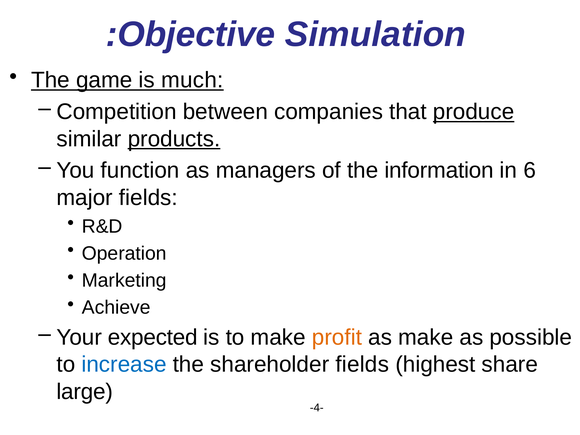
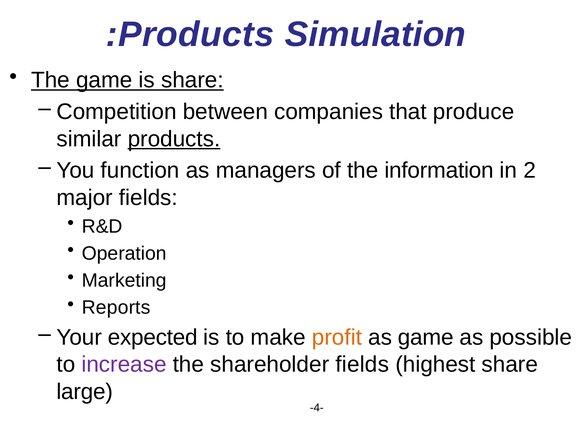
Objective at (196, 35): Objective -> Products
is much: much -> share
produce underline: present -> none
6: 6 -> 2
Achieve: Achieve -> Reports
as make: make -> game
increase colour: blue -> purple
